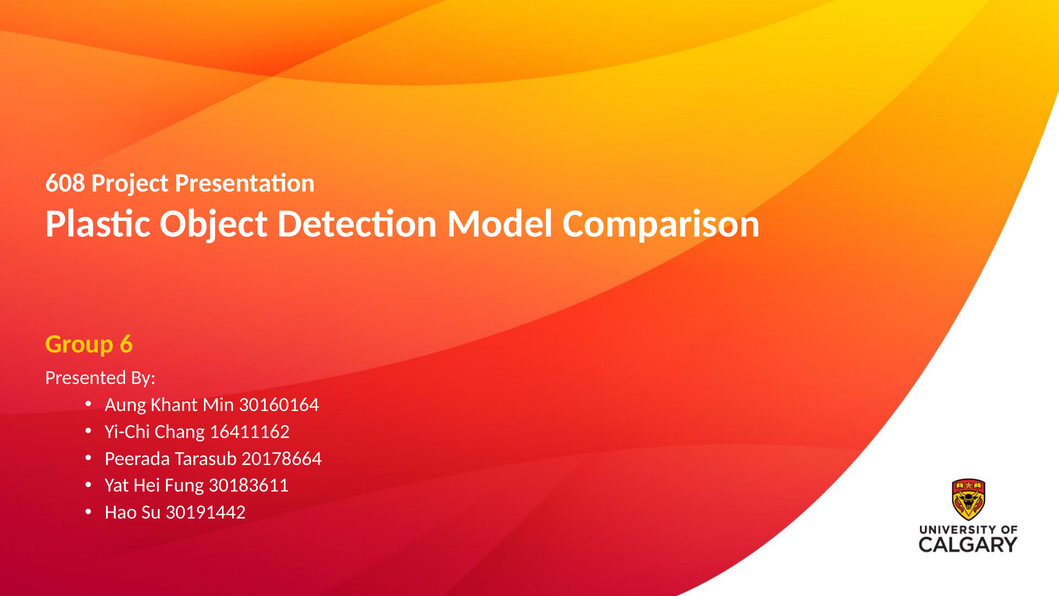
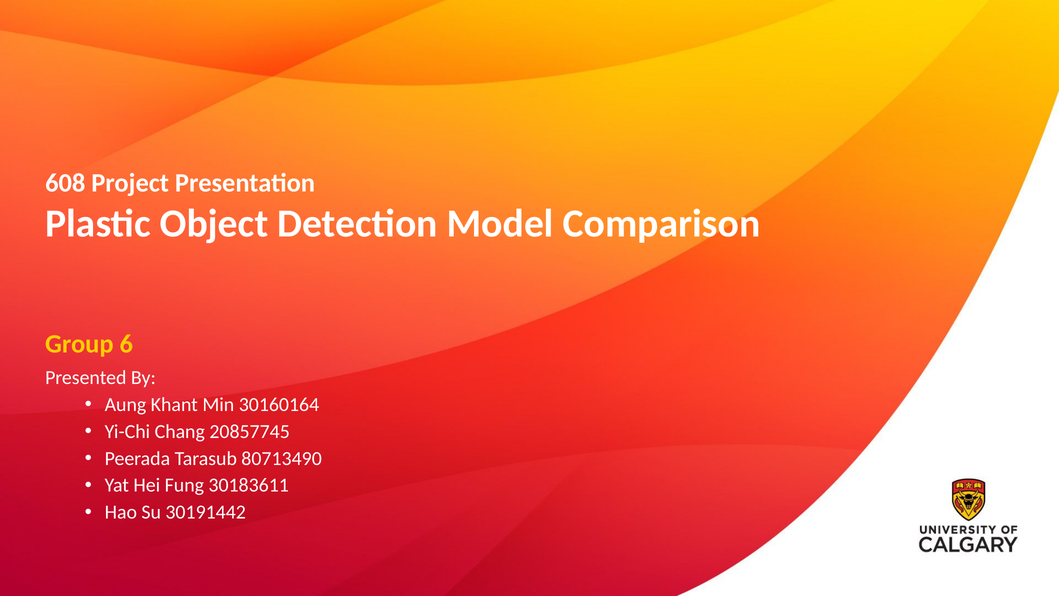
16411162: 16411162 -> 20857745
20178664: 20178664 -> 80713490
